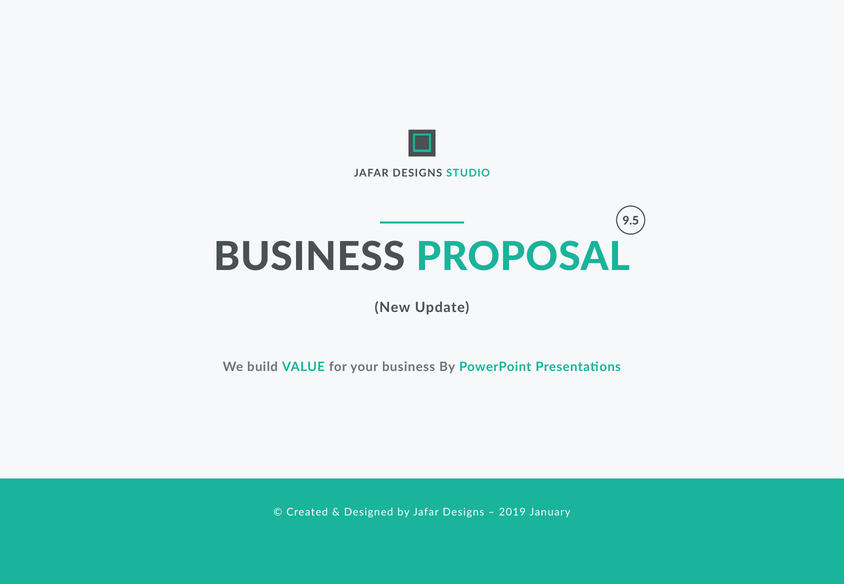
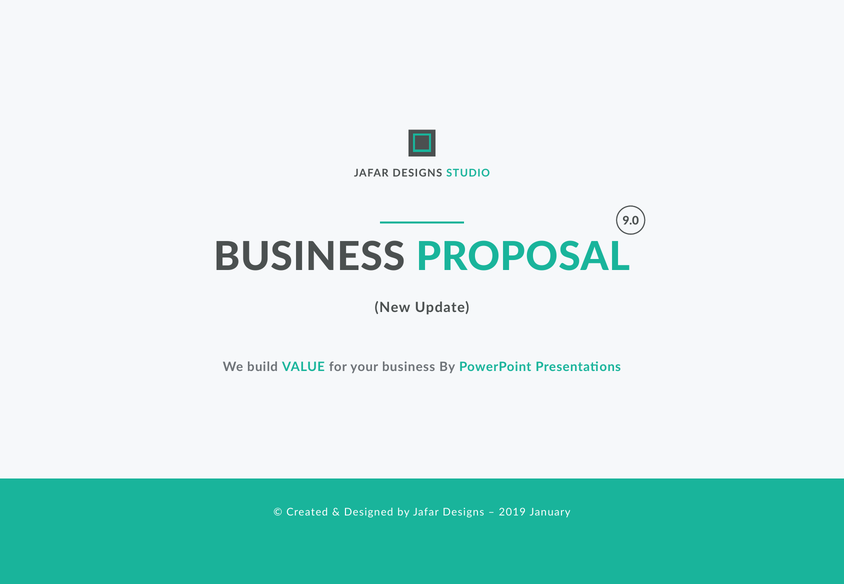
9.5: 9.5 -> 9.0
